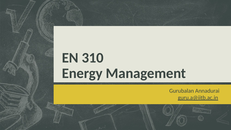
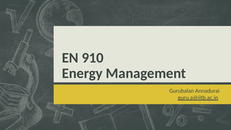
310: 310 -> 910
